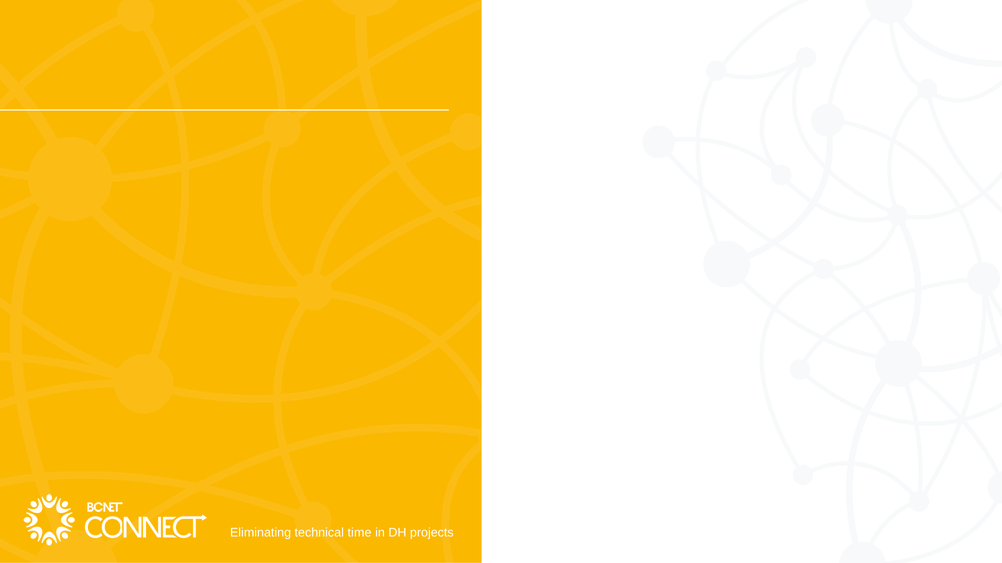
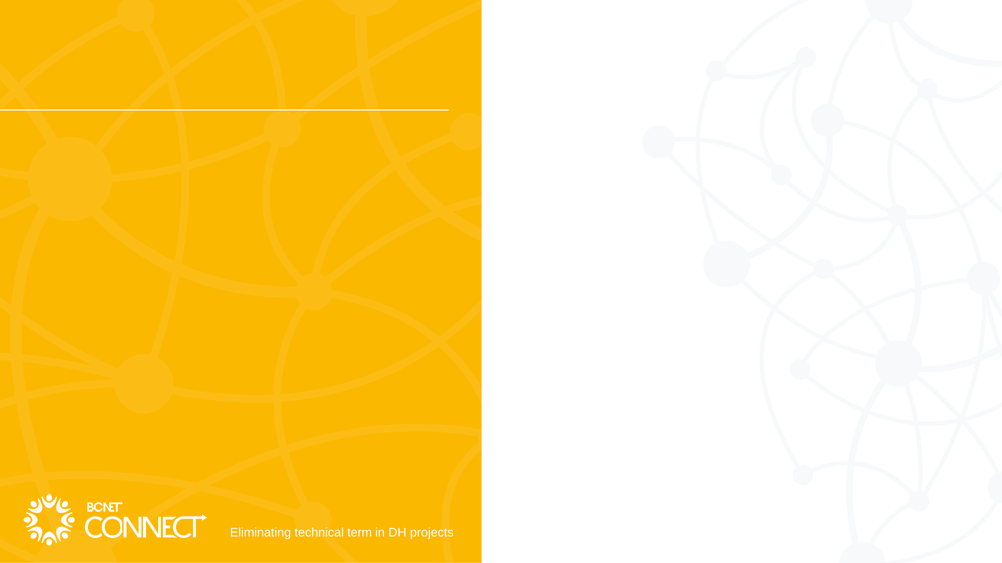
time: time -> term
